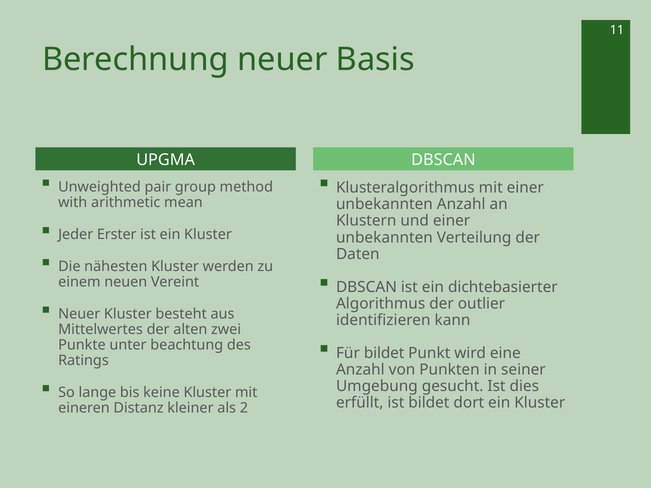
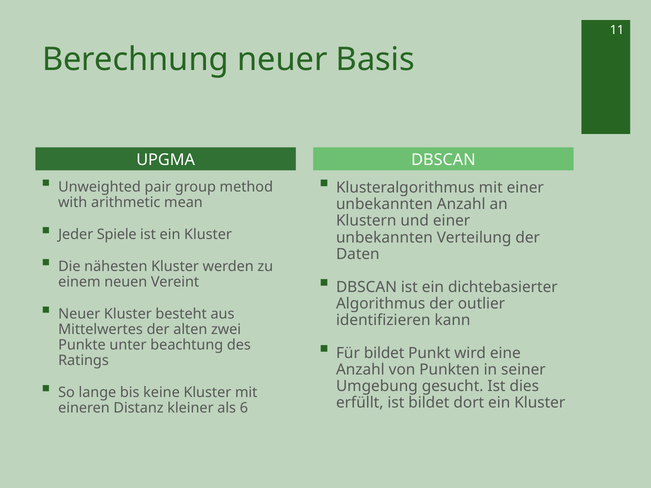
Erster: Erster -> Spiele
2: 2 -> 6
